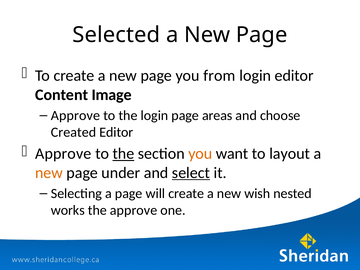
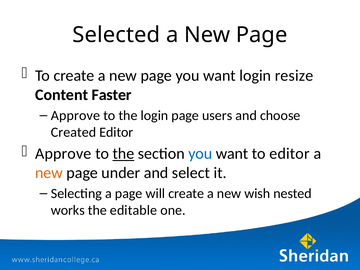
page you from: from -> want
login editor: editor -> resize
Image: Image -> Faster
areas: areas -> users
you at (200, 154) colour: orange -> blue
to layout: layout -> editor
select underline: present -> none
the approve: approve -> editable
